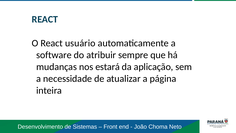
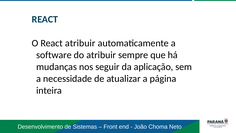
React usuário: usuário -> atribuir
estará: estará -> seguir
